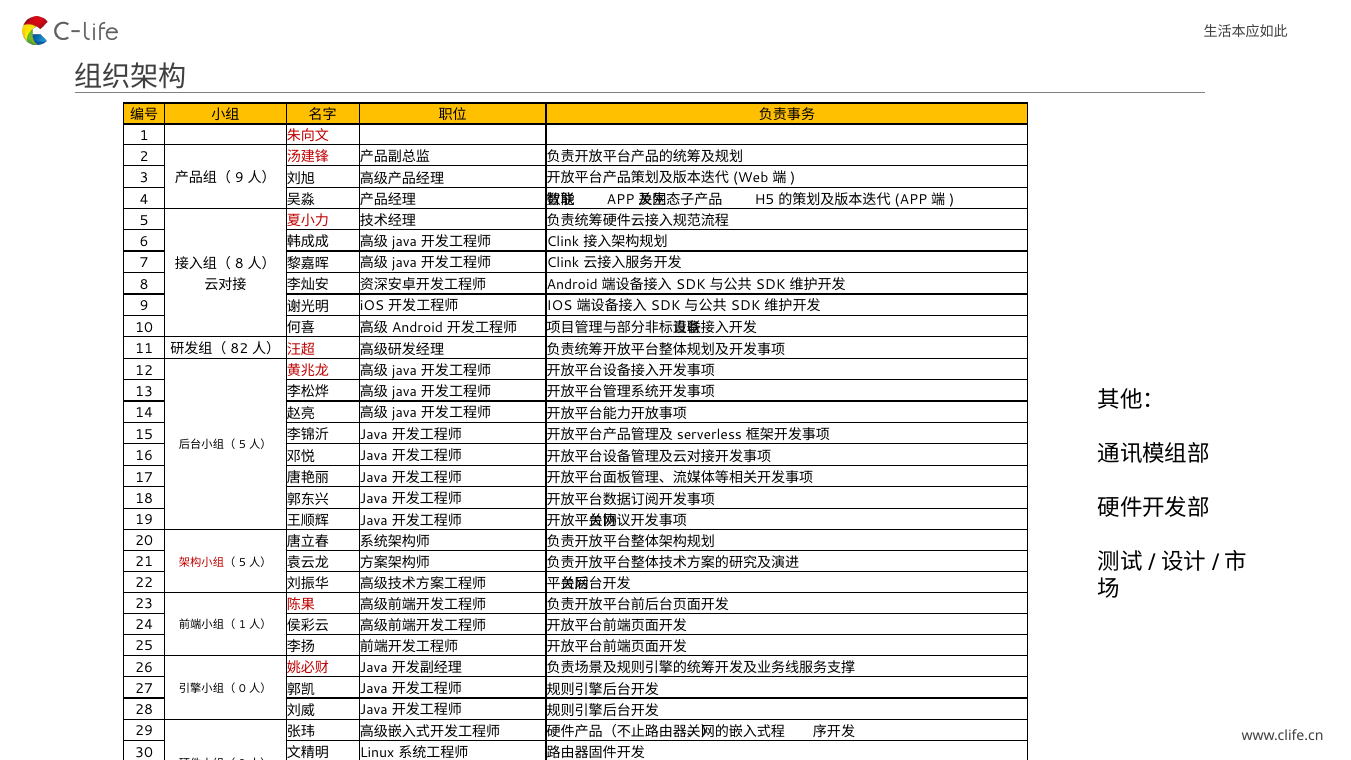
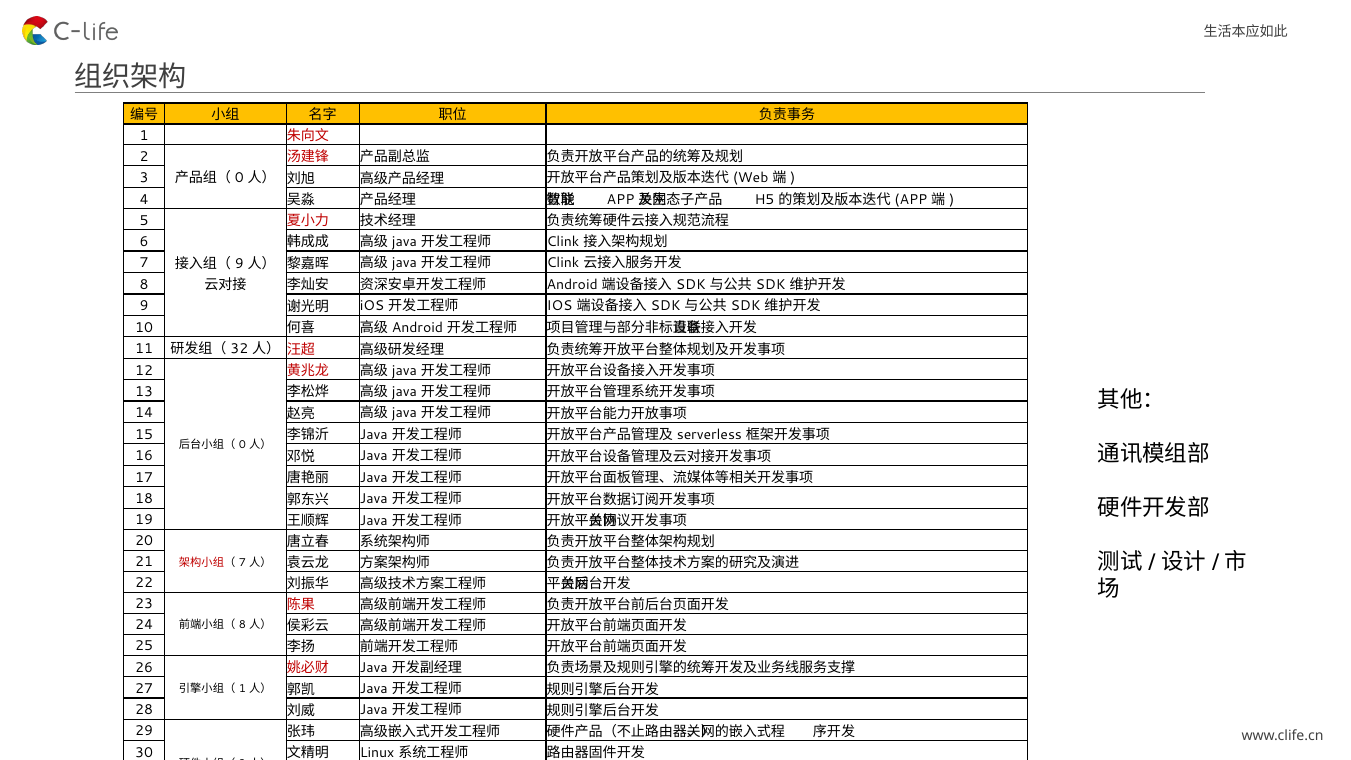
9 at (239, 178): 9 -> 0
8 at (239, 264): 8 -> 9
82 at (239, 349): 82 -> 32
5 at (242, 445): 5 -> 0
5 at (242, 562): 5 -> 7
1 at (242, 625): 1 -> 8
0 at (242, 689): 0 -> 1
